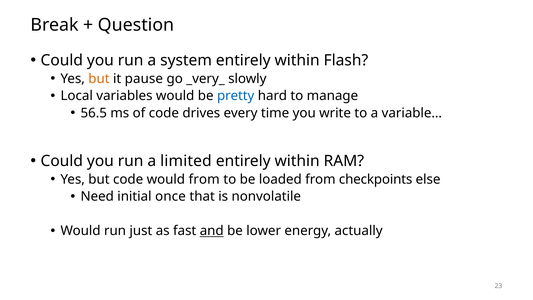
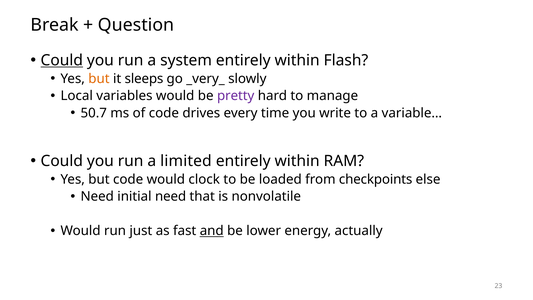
Could at (62, 60) underline: none -> present
pause: pause -> sleeps
pretty colour: blue -> purple
56.5: 56.5 -> 50.7
would from: from -> clock
initial once: once -> need
